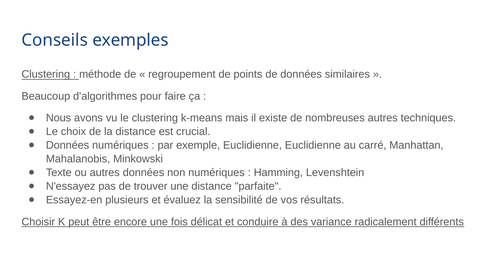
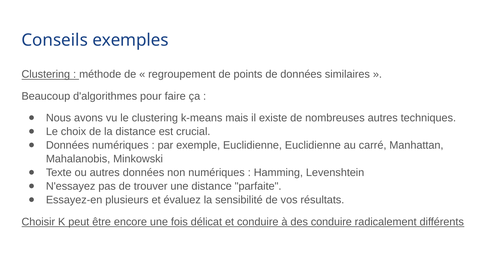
des variance: variance -> conduire
